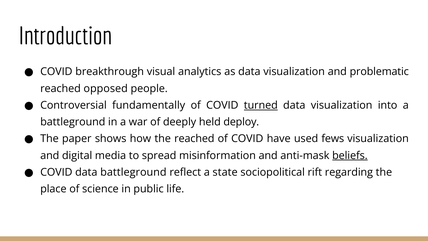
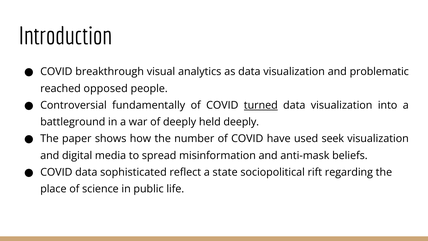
held deploy: deploy -> deeply
the reached: reached -> number
fews: fews -> seek
beliefs underline: present -> none
data battleground: battleground -> sophisticated
